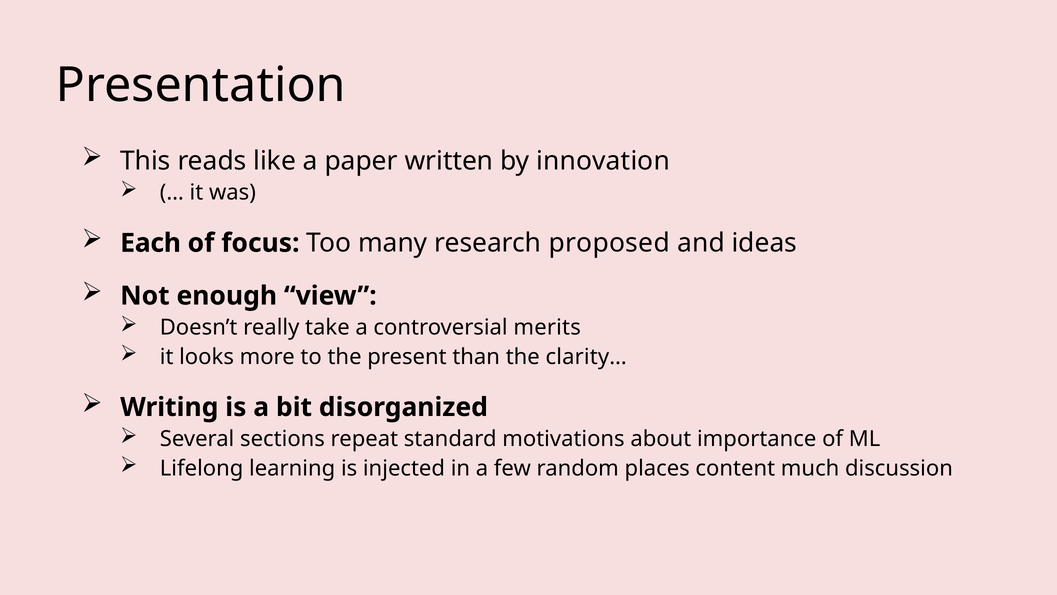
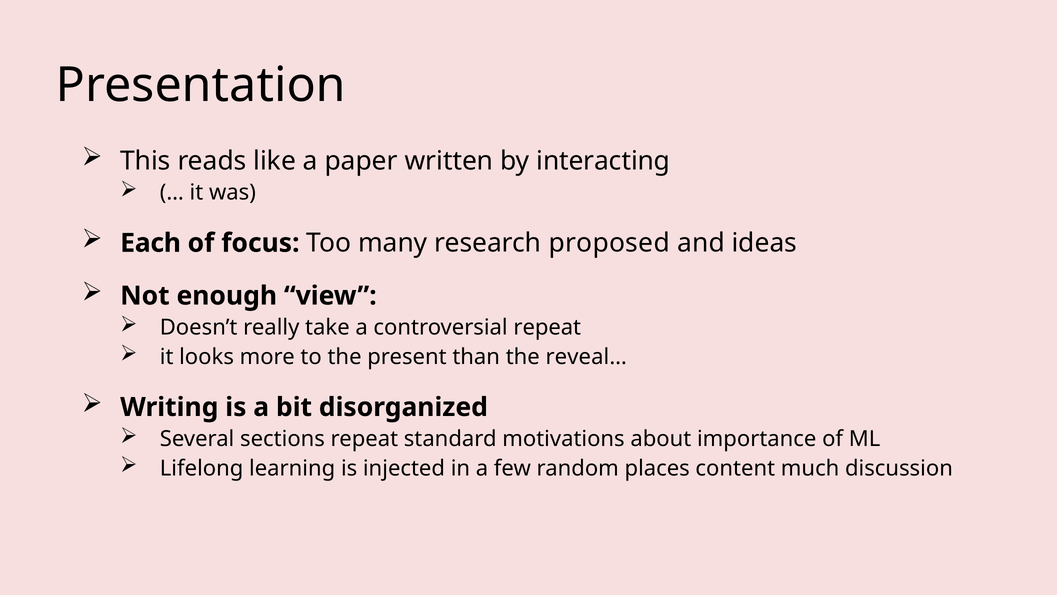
innovation: innovation -> interacting
controversial merits: merits -> repeat
clarity…: clarity… -> reveal…
